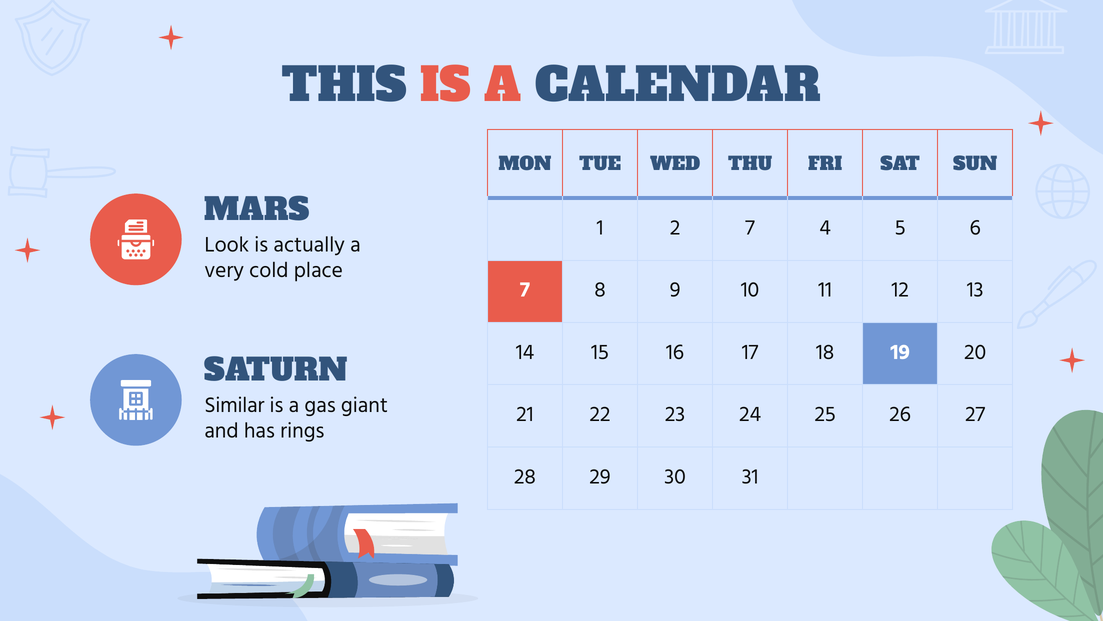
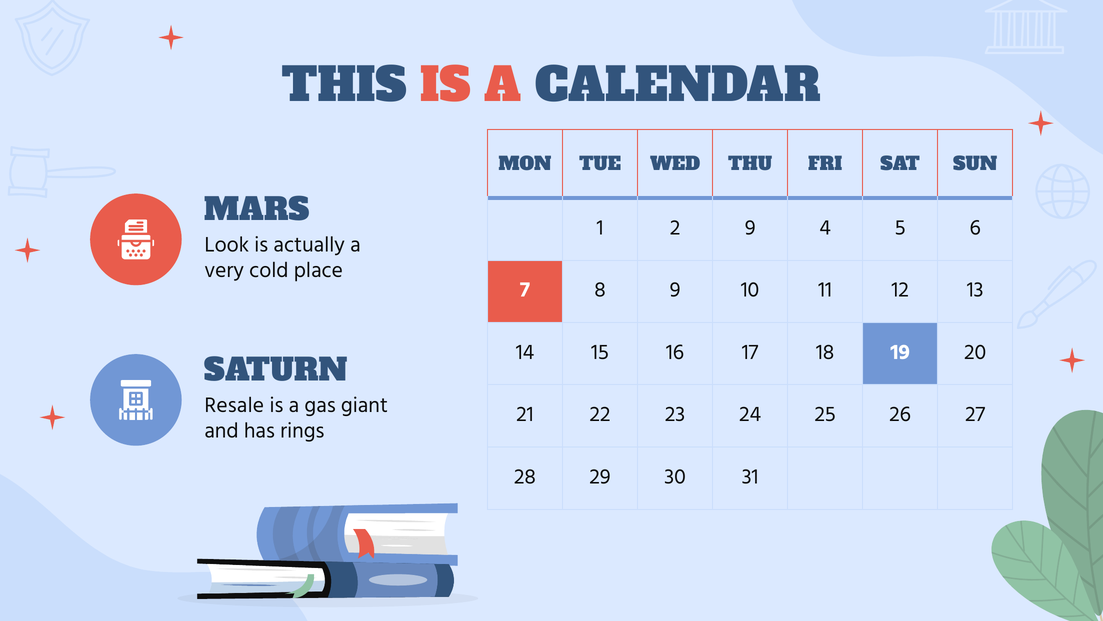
2 7: 7 -> 9
Similar: Similar -> Resale
